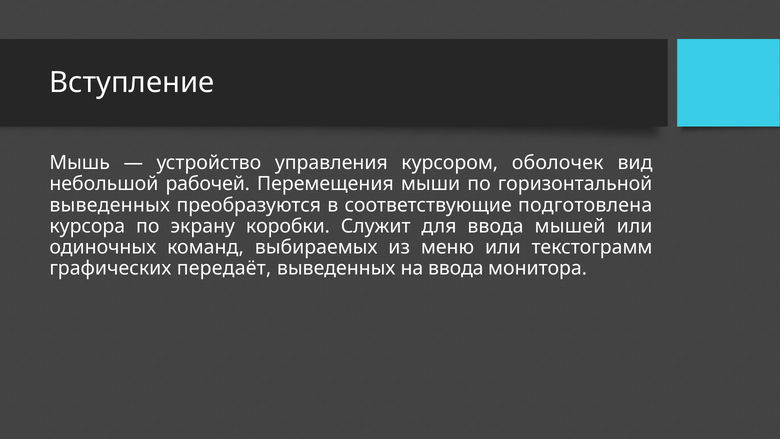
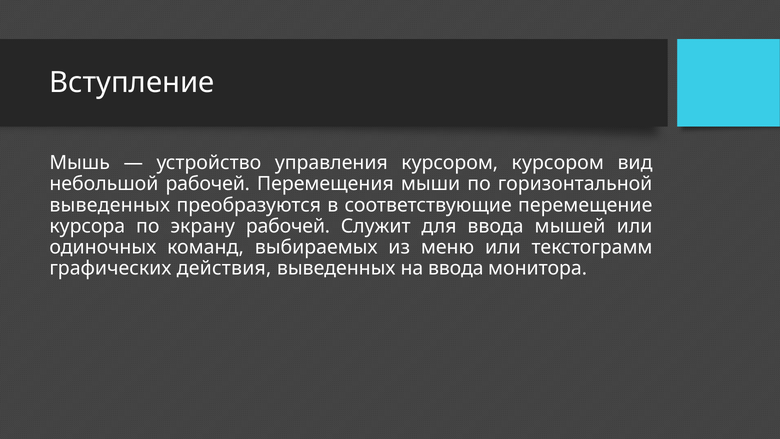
курсором оболочек: оболочек -> курсором
подготовлена: подготовлена -> перемещение
экрану коробки: коробки -> рабочей
передаёт: передаёт -> действия
